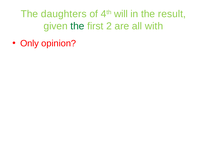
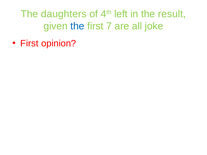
will: will -> left
the at (77, 26) colour: green -> blue
2: 2 -> 7
with: with -> joke
Only at (30, 43): Only -> First
